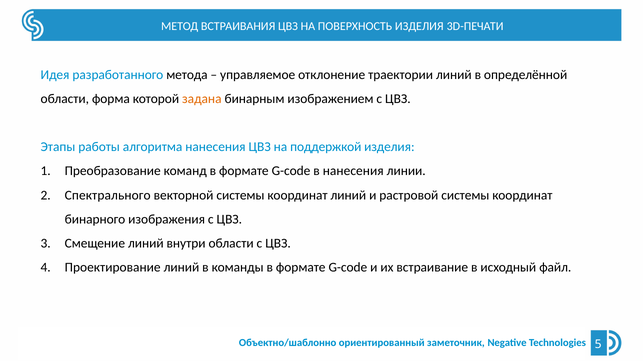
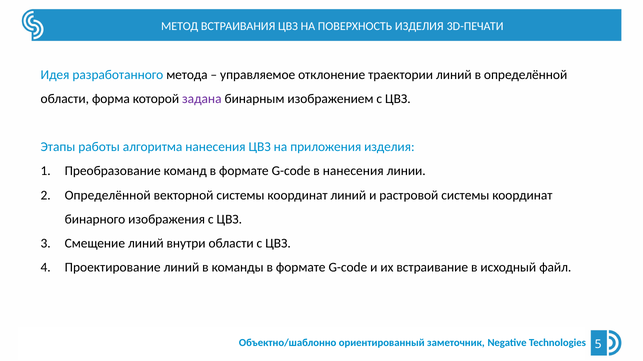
задана colour: orange -> purple
поддержкой: поддержкой -> приложения
Спектрального at (108, 195): Спектрального -> Определённой
